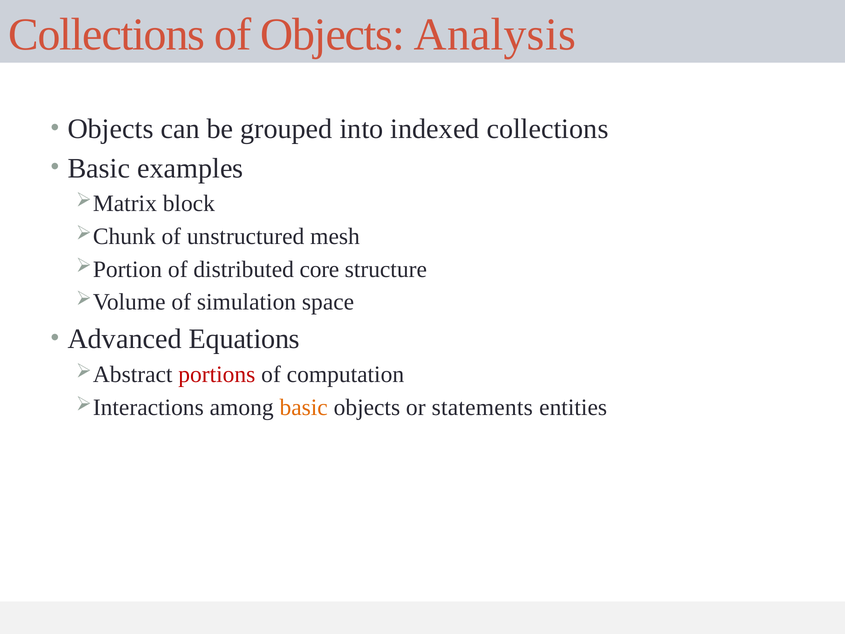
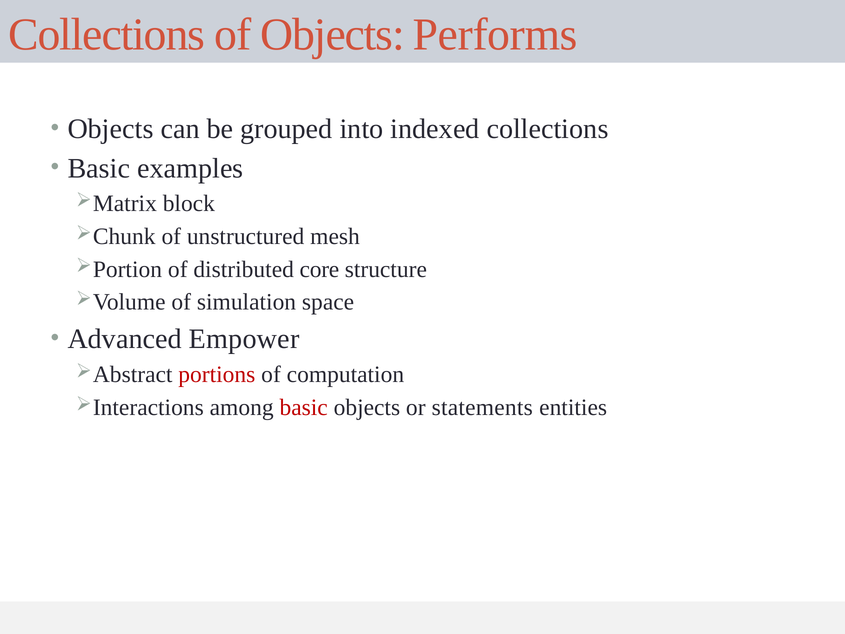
Analysis: Analysis -> Performs
Equations: Equations -> Empower
basic at (304, 407) colour: orange -> red
